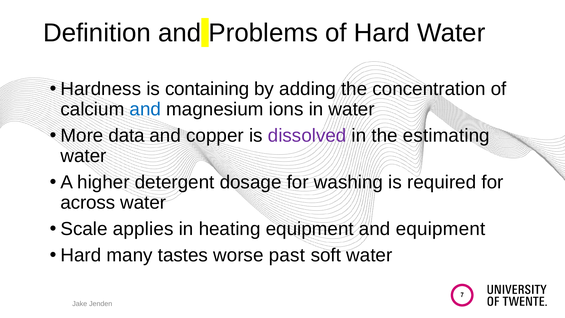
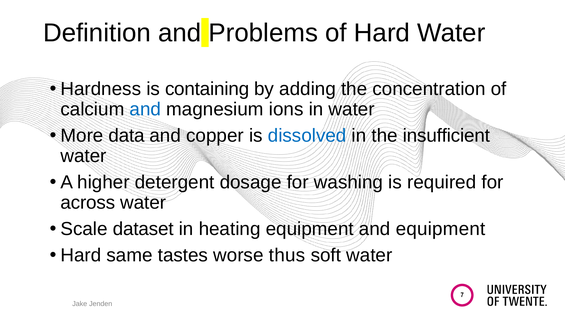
dissolved colour: purple -> blue
estimating: estimating -> insufficient
applies: applies -> dataset
many: many -> same
past: past -> thus
